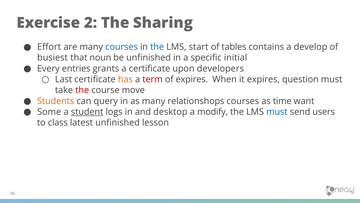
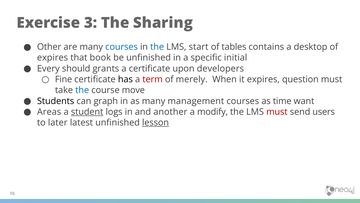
2: 2 -> 3
Effort: Effort -> Other
develop: develop -> desktop
busiest at (53, 58): busiest -> expires
noun: noun -> book
entries: entries -> should
Last: Last -> Fine
has colour: orange -> black
of expires: expires -> merely
the at (82, 90) colour: red -> blue
Students colour: orange -> black
query: query -> graph
relationshops: relationshops -> management
Some: Some -> Areas
desktop: desktop -> another
must at (277, 112) colour: blue -> red
class: class -> later
lesson underline: none -> present
